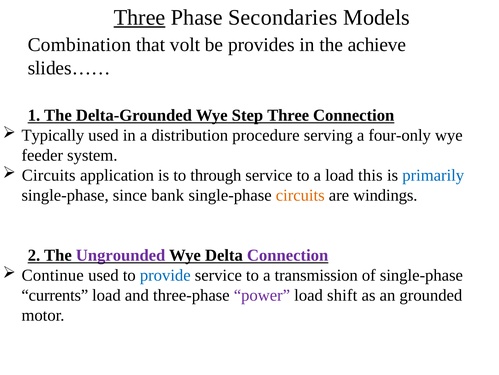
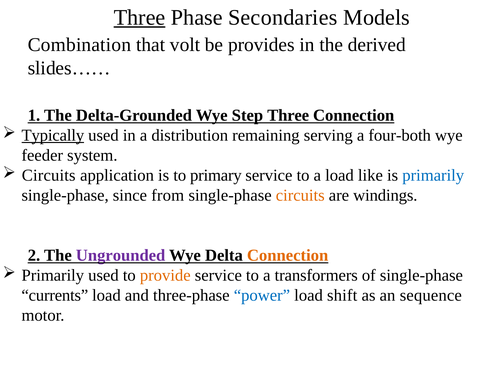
achieve: achieve -> derived
Typically underline: none -> present
procedure: procedure -> remaining
four-only: four-only -> four-both
through: through -> primary
this: this -> like
bank: bank -> from
Connection at (288, 255) colour: purple -> orange
Continue at (53, 275): Continue -> Primarily
provide colour: blue -> orange
transmission: transmission -> transformers
power colour: purple -> blue
grounded: grounded -> sequence
